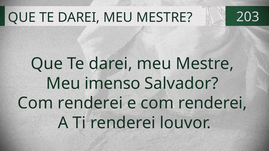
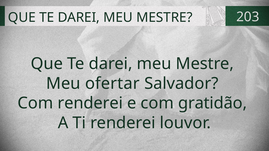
imenso: imenso -> ofertar
e com renderei: renderei -> gratidão
